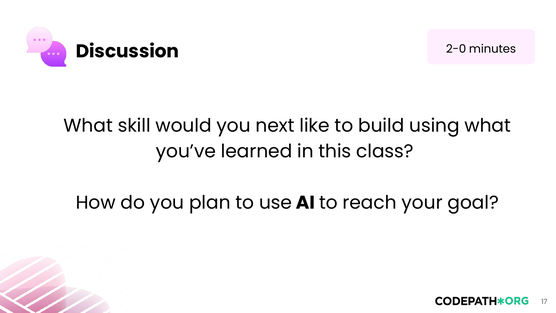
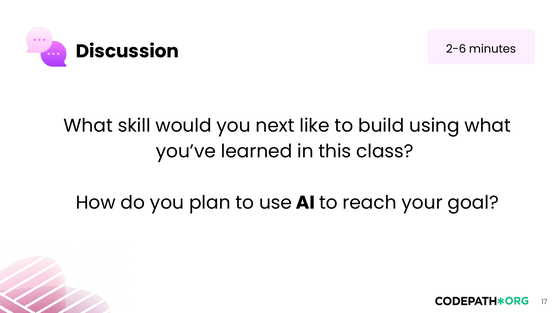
2-0: 2-0 -> 2-6
